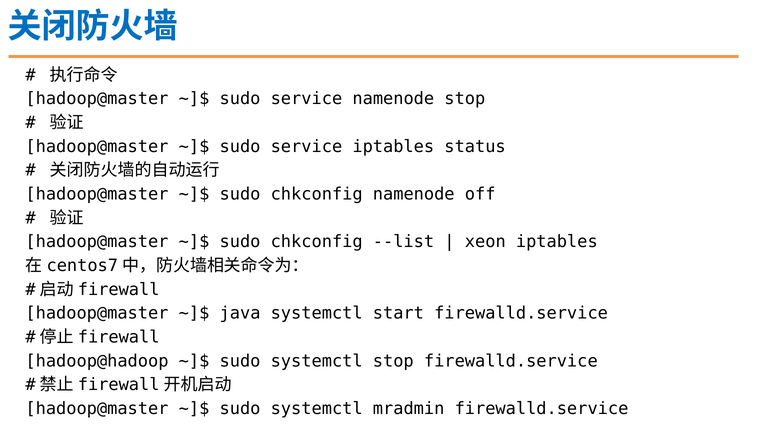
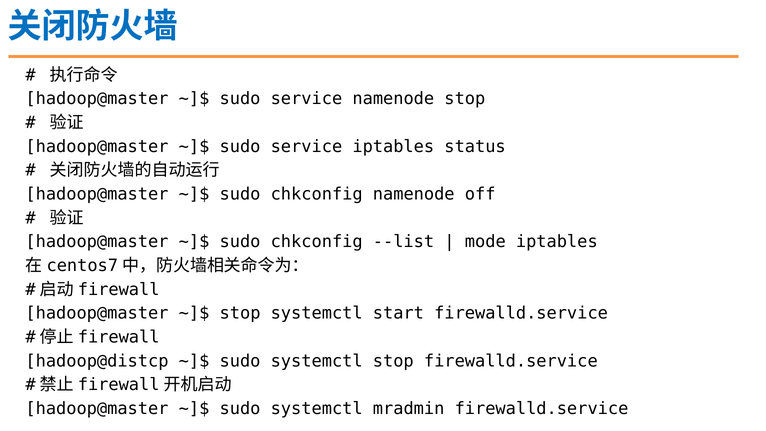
xeon: xeon -> mode
java at (240, 313): java -> stop
hadoop@hadoop: hadoop@hadoop -> hadoop@distcp
